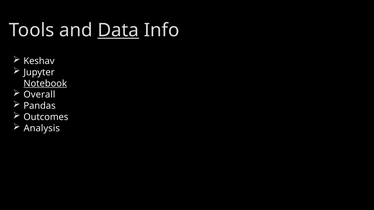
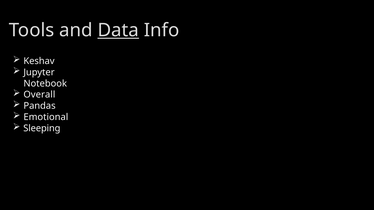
Notebook underline: present -> none
Outcomes: Outcomes -> Emotional
Analysis: Analysis -> Sleeping
